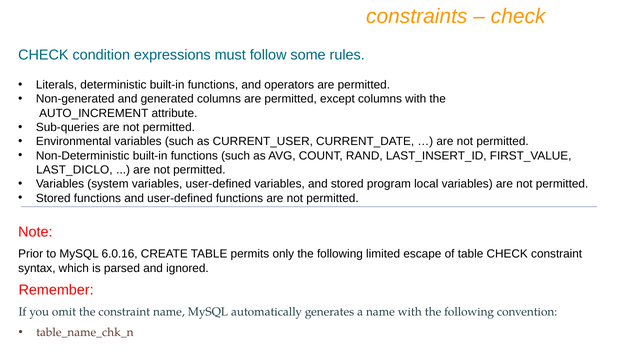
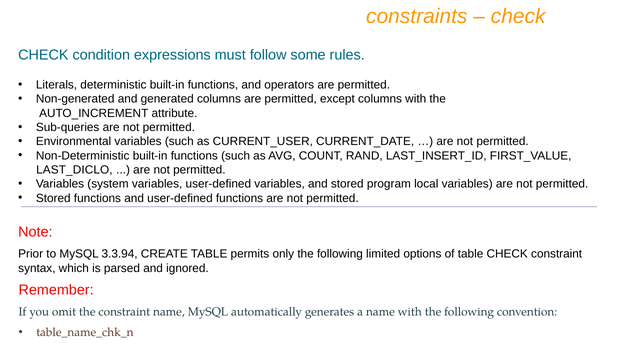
6.0.16: 6.0.16 -> 3.3.94
escape: escape -> options
